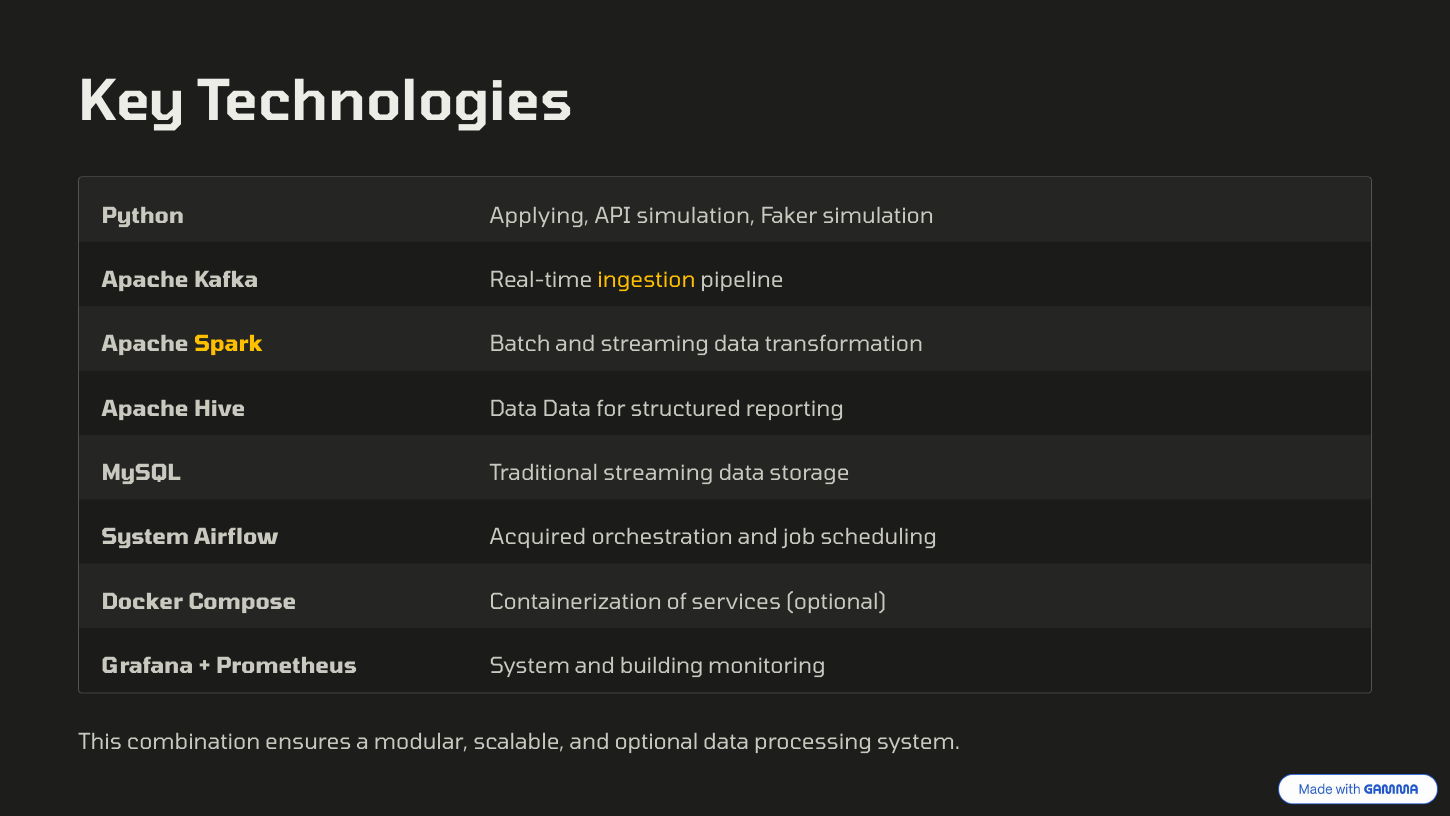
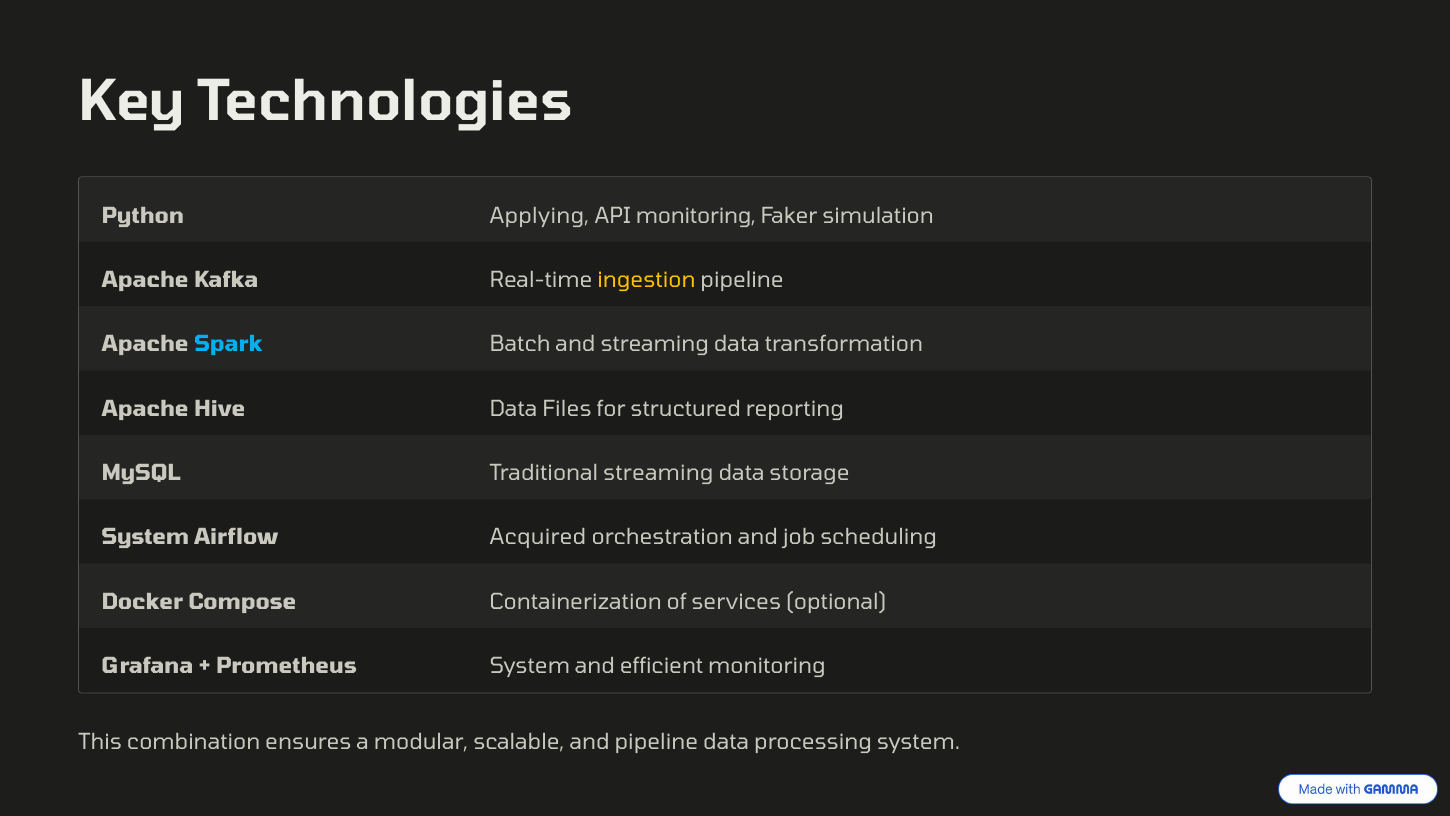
API simulation: simulation -> monitoring
Spark colour: yellow -> light blue
Data Data: Data -> Files
building: building -> efficient
and optional: optional -> pipeline
